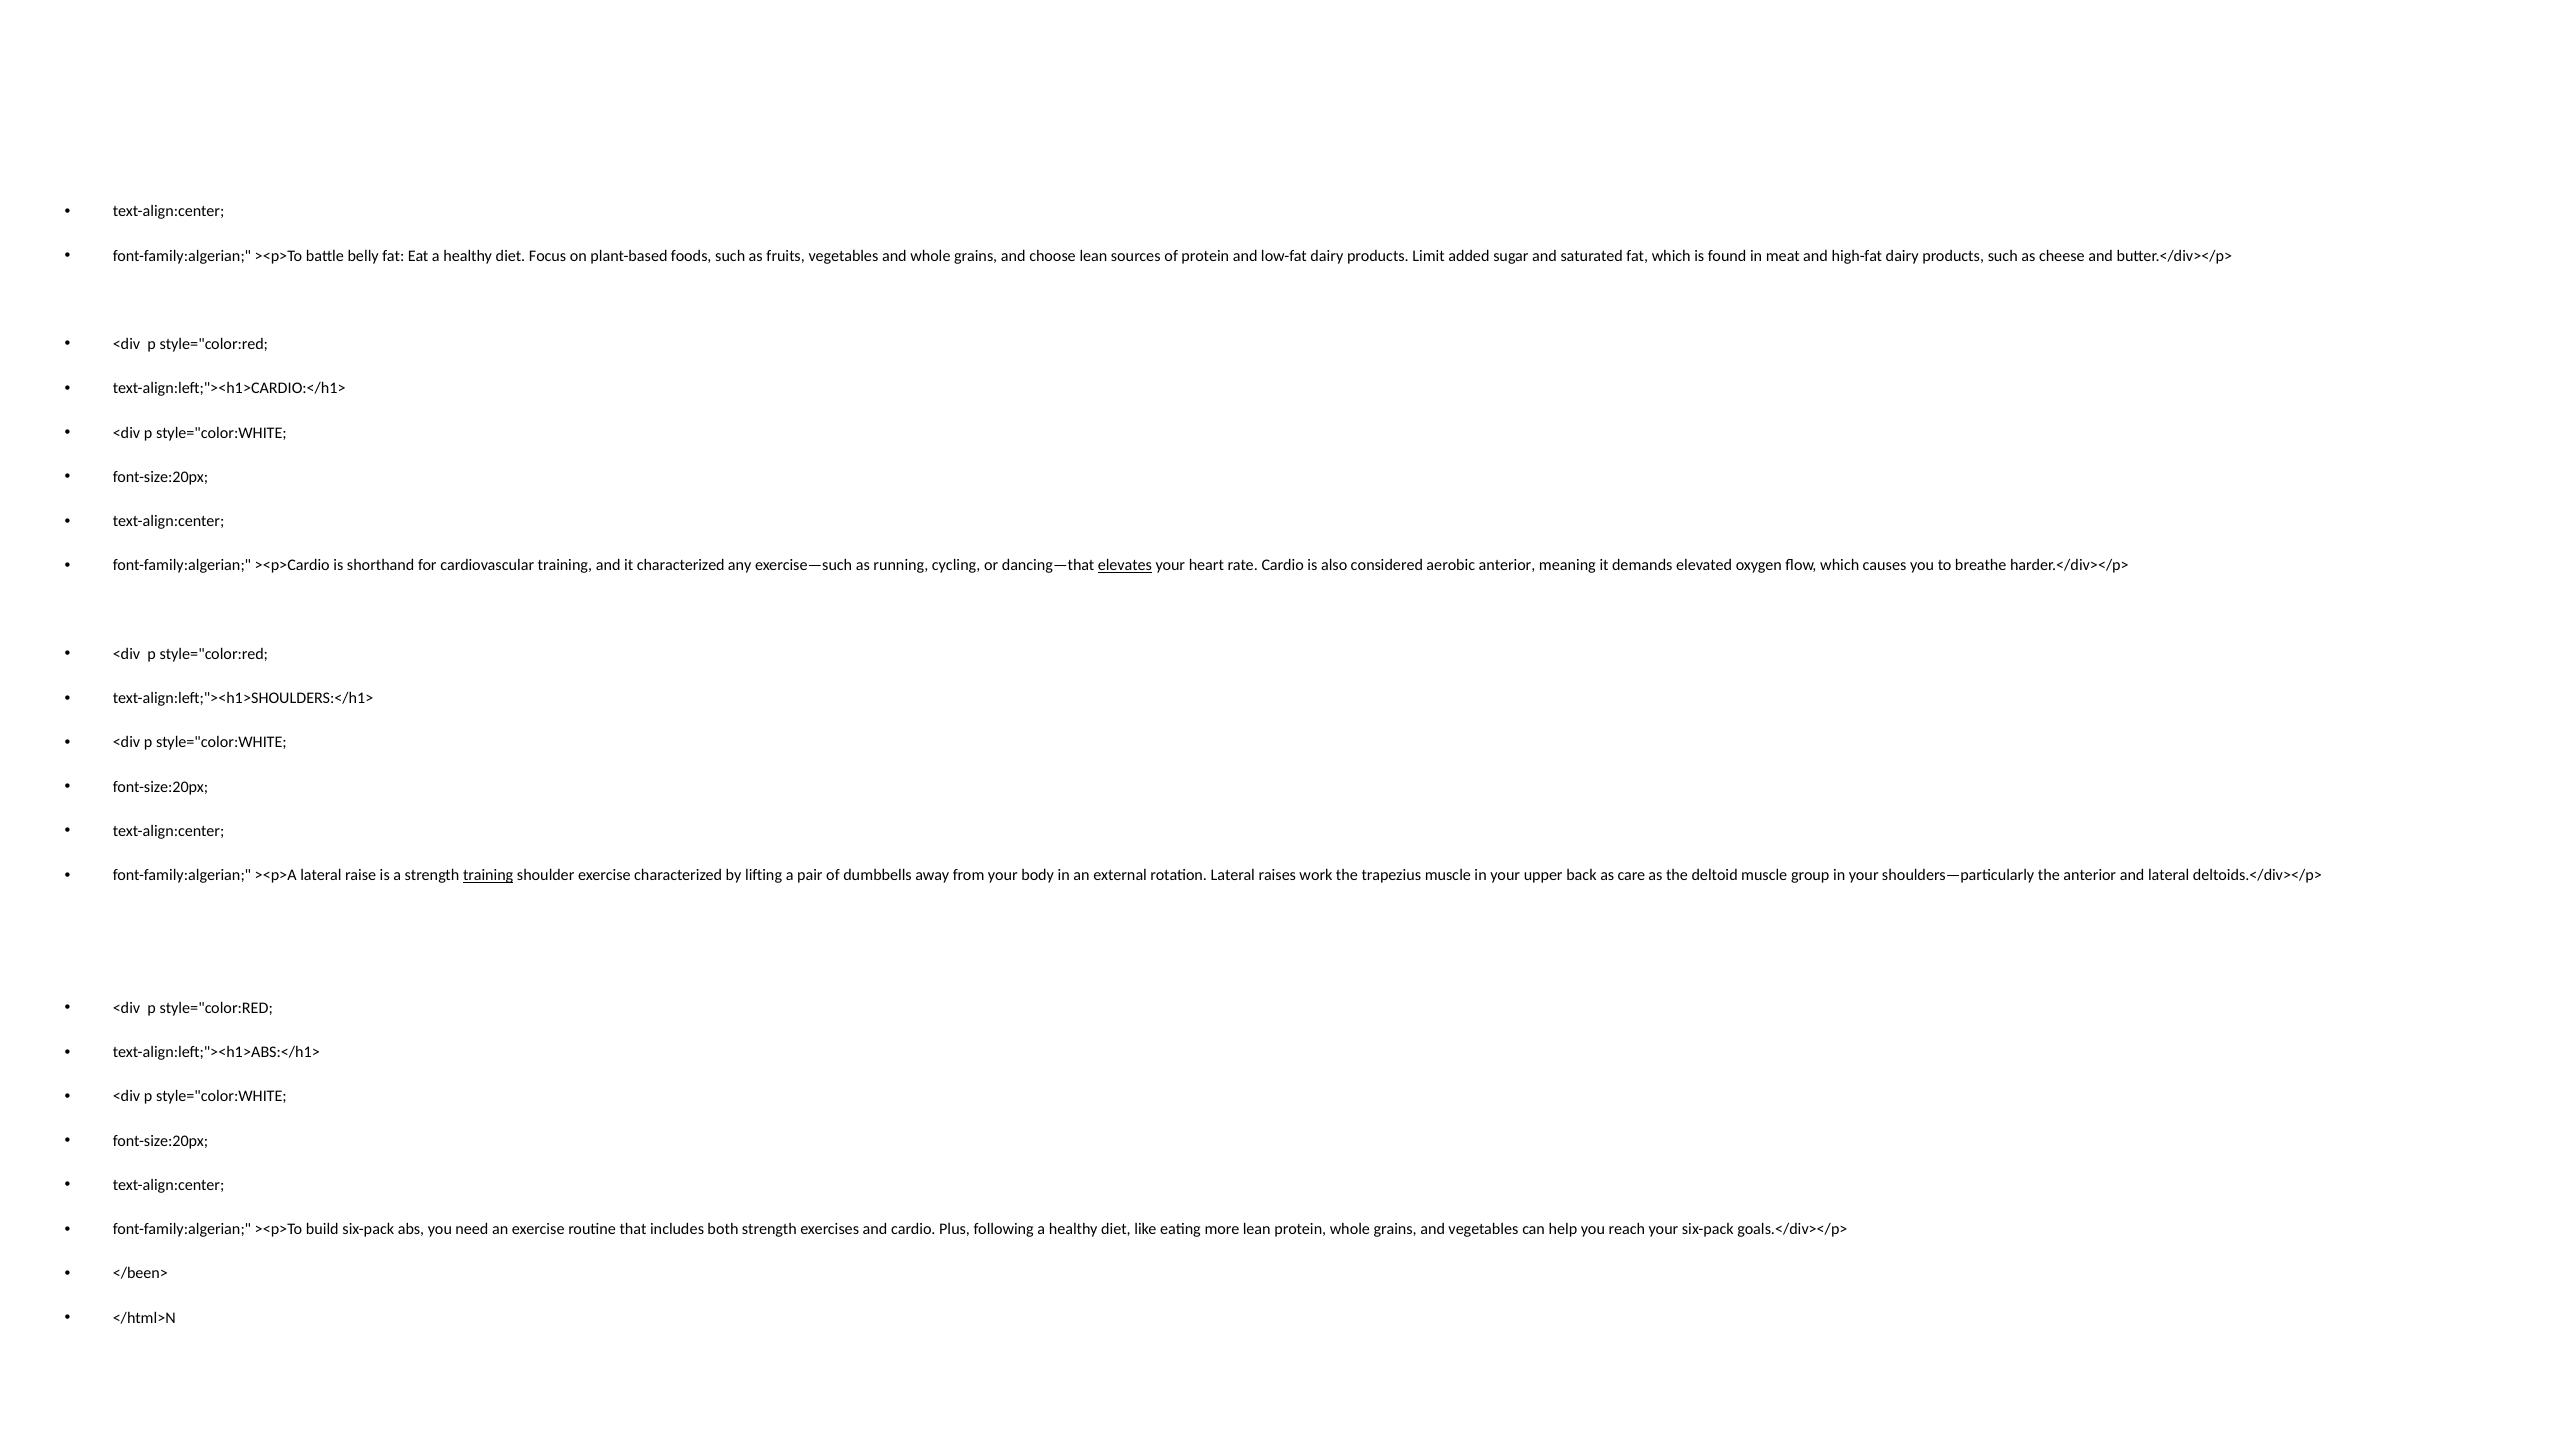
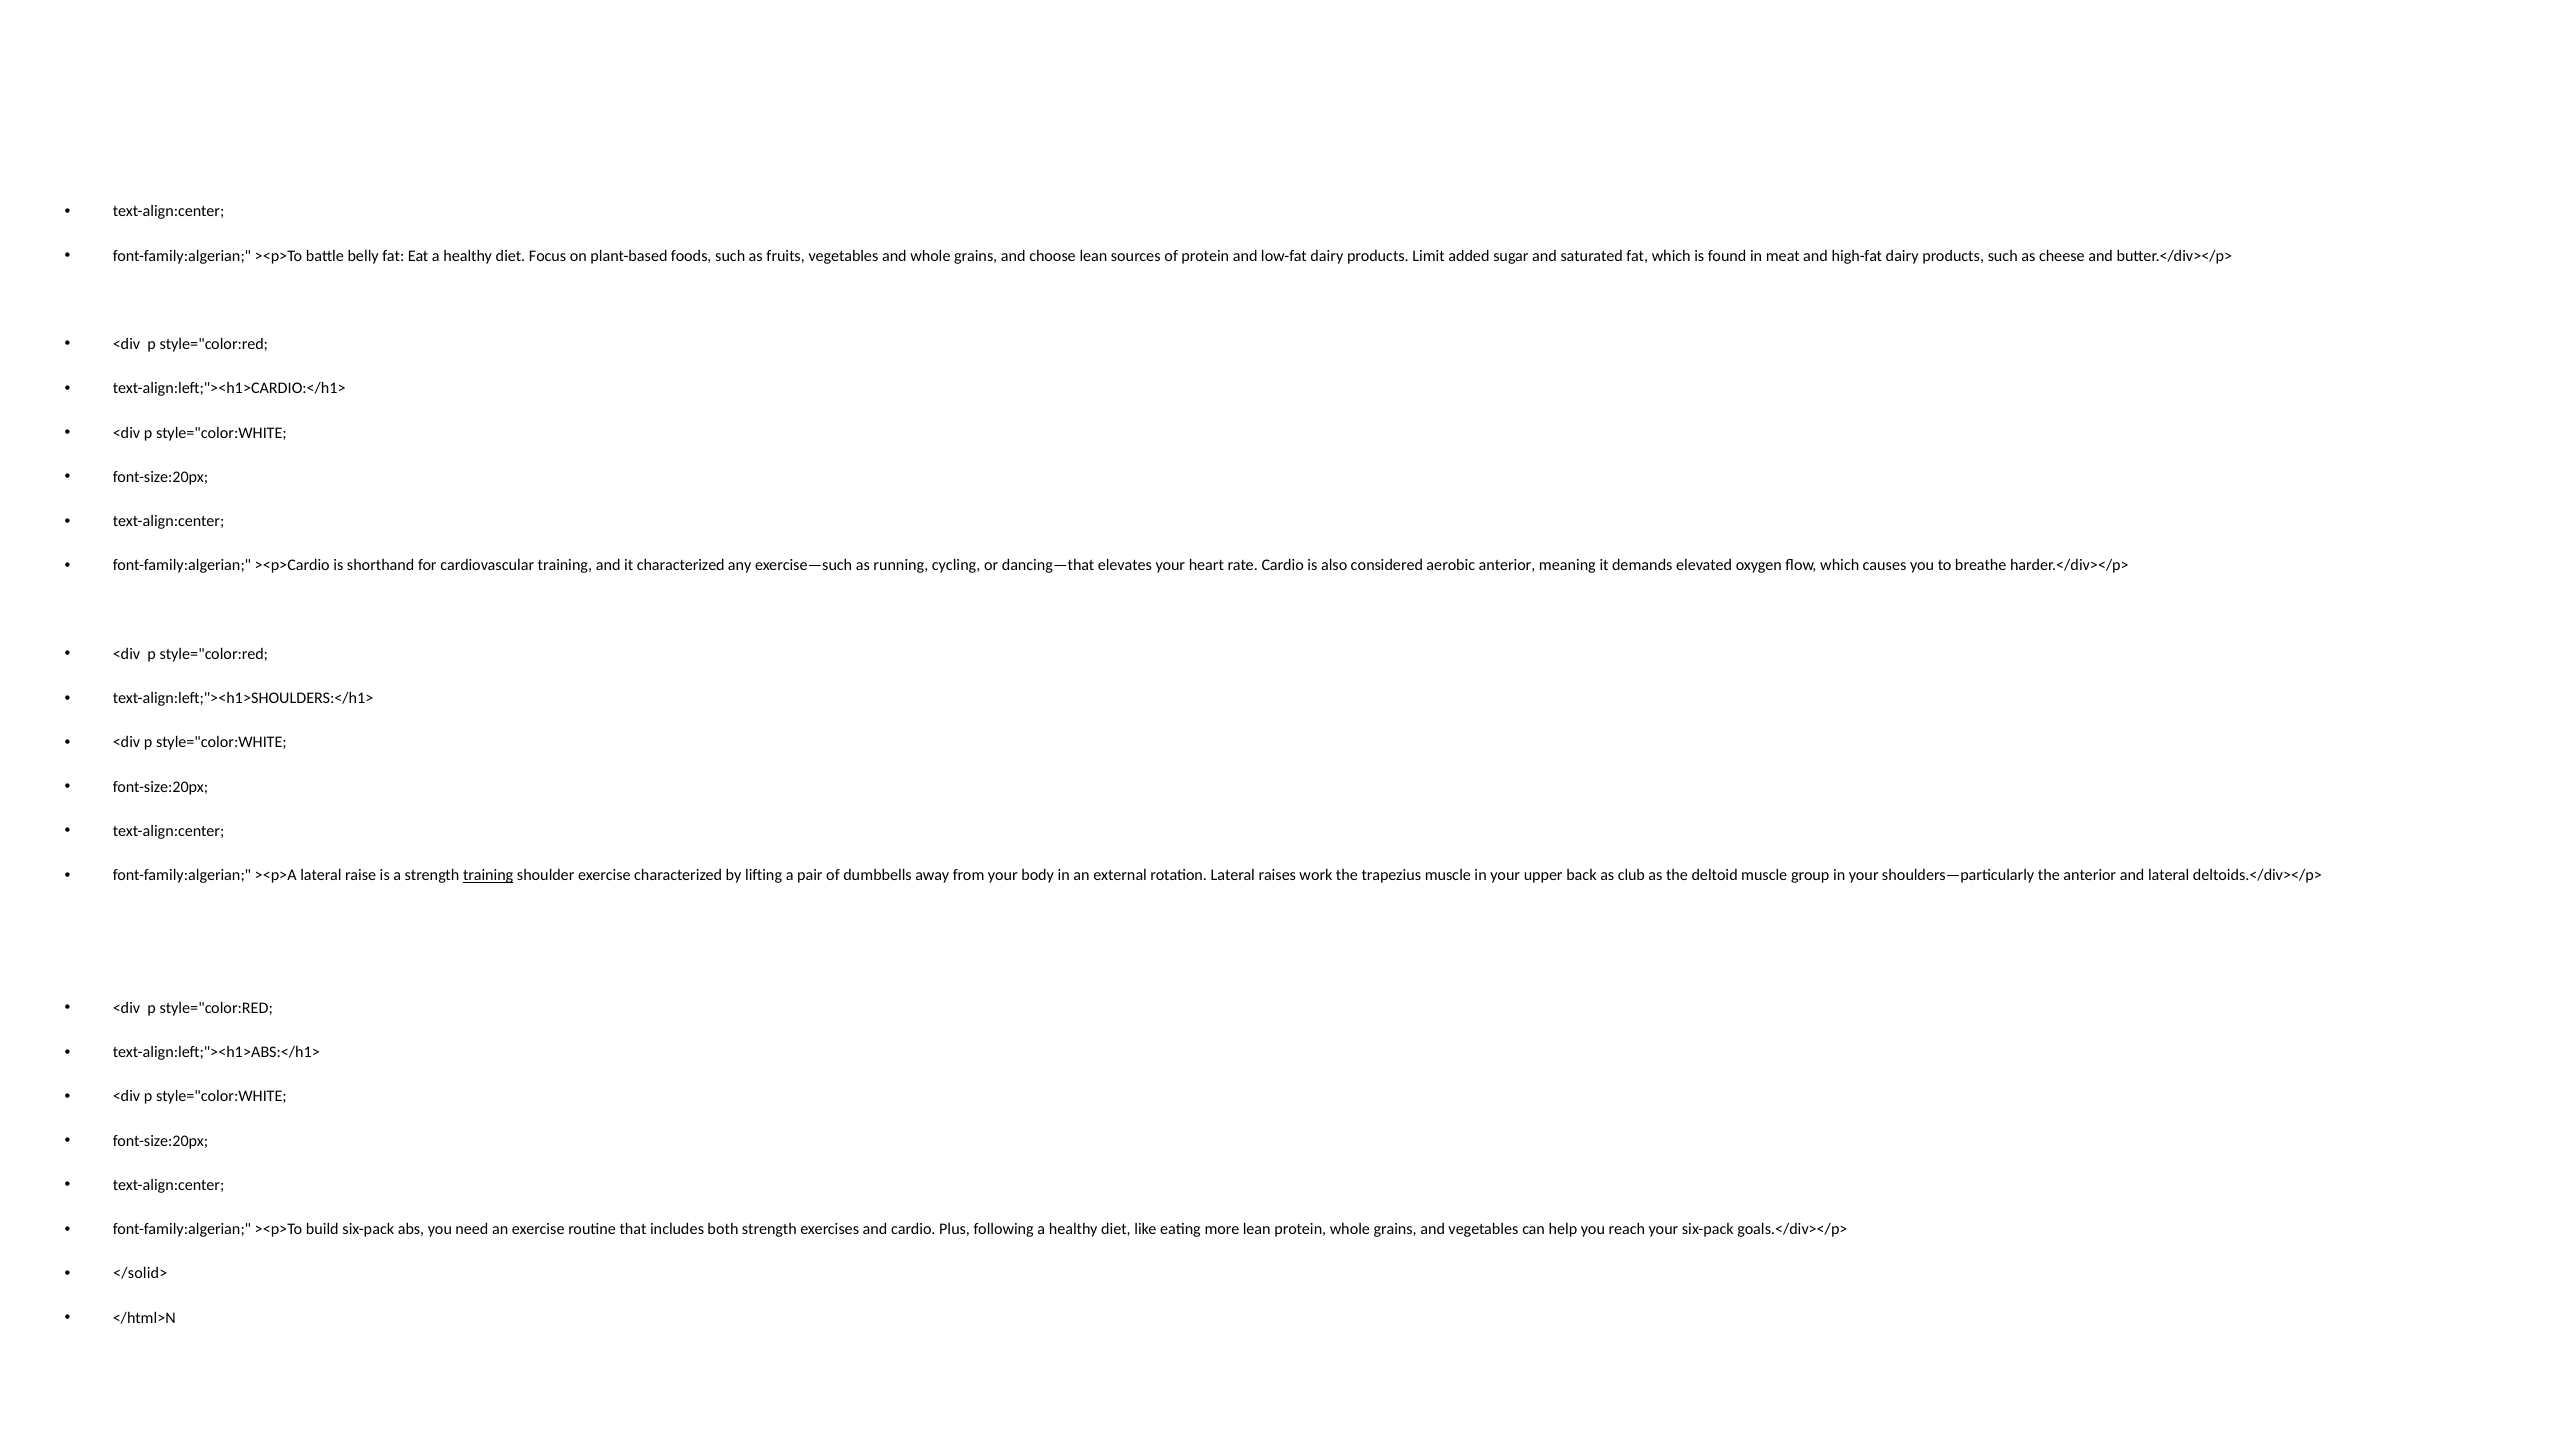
elevates underline: present -> none
care: care -> club
</been>: </been> -> </solid>
